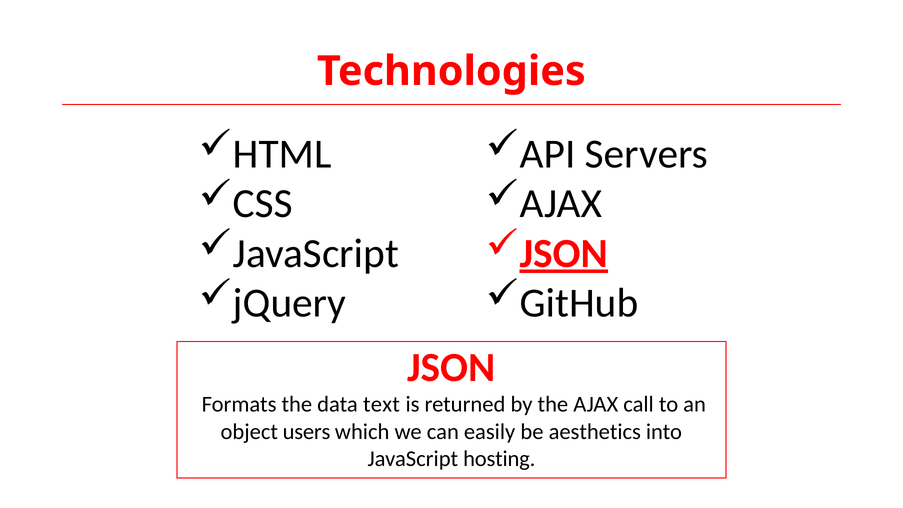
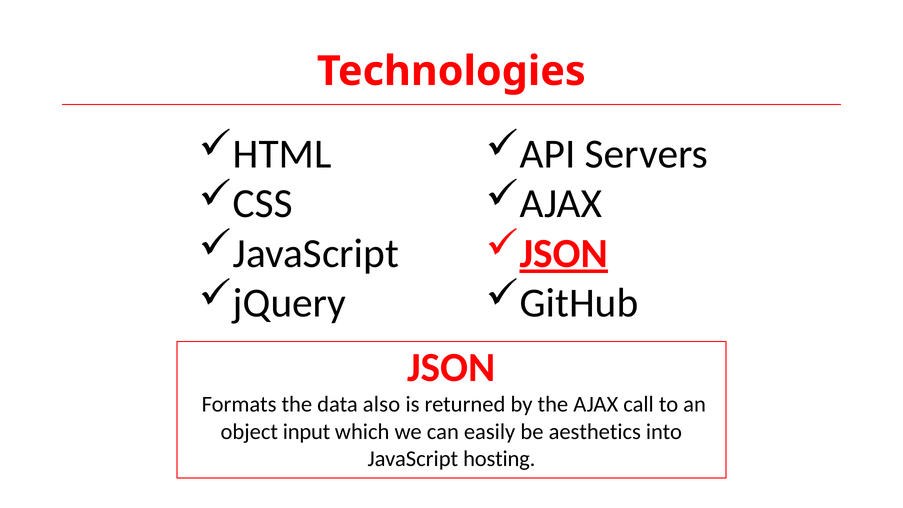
text: text -> also
users: users -> input
